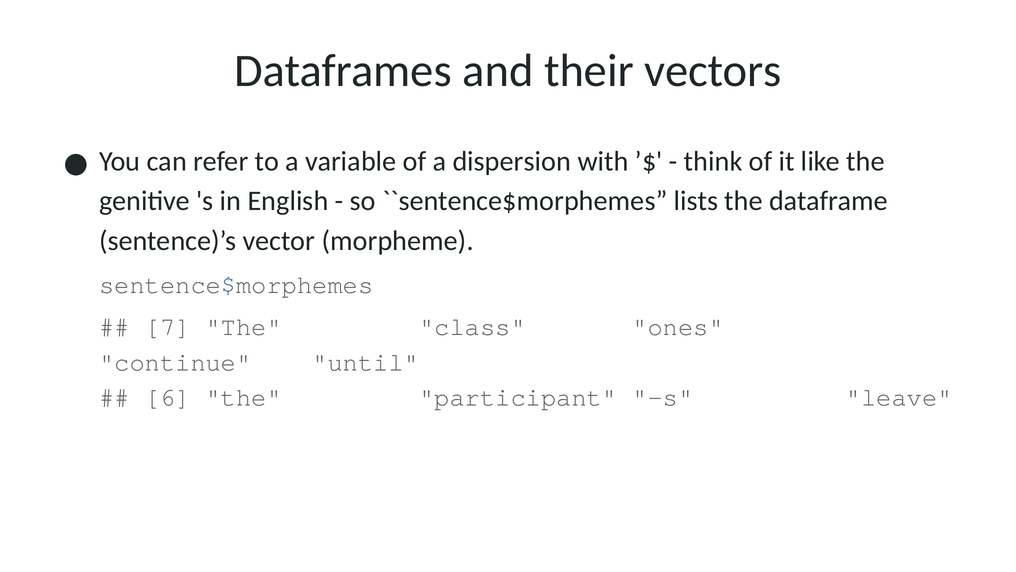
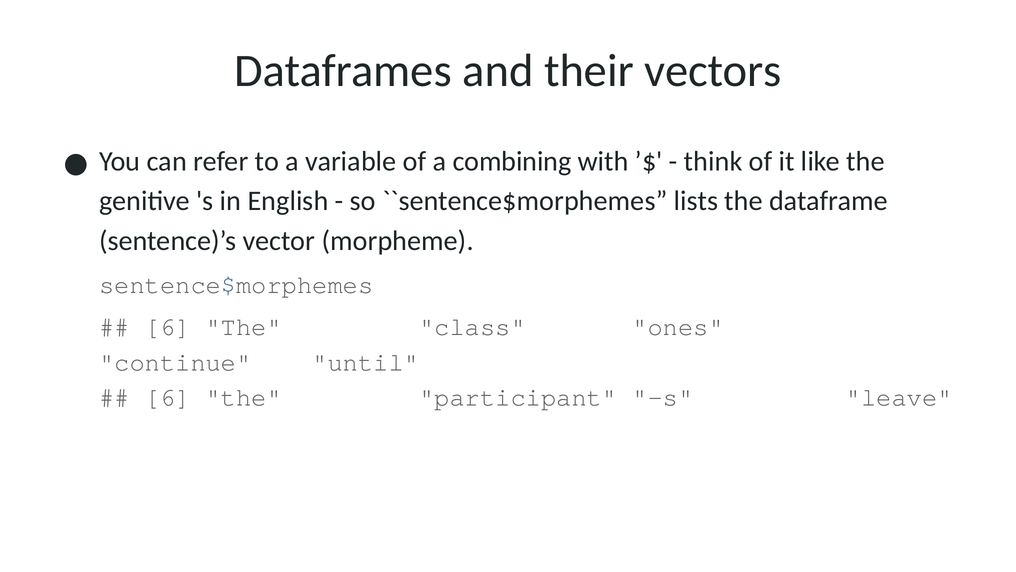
dispersion: dispersion -> combining
7 at (168, 327): 7 -> 6
